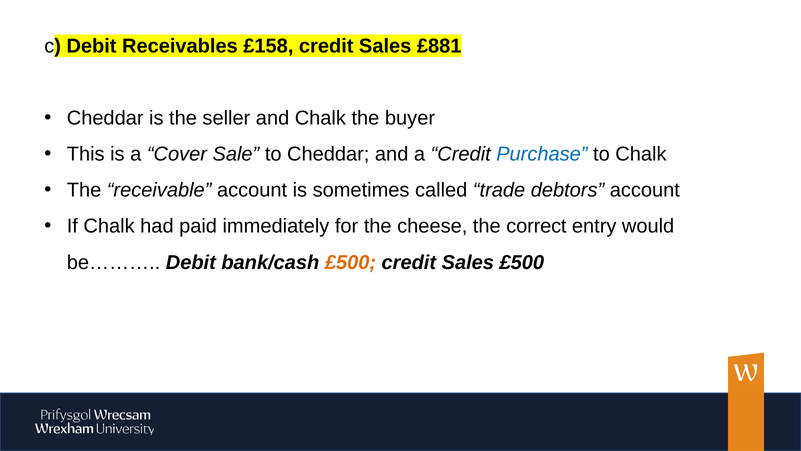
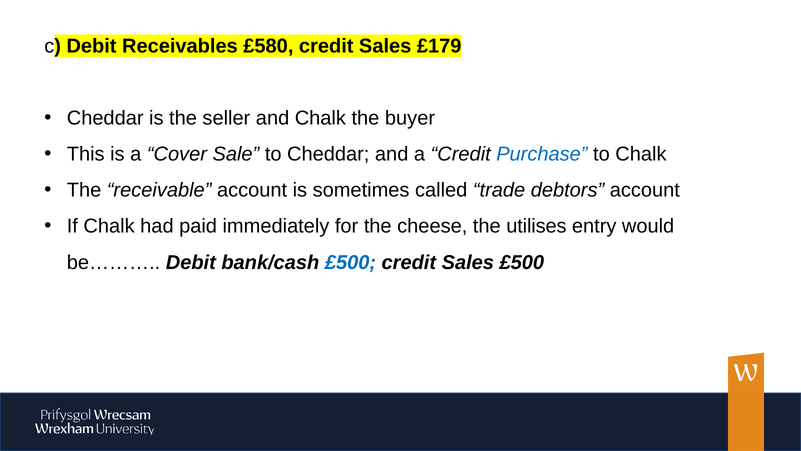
£158: £158 -> £580
£881: £881 -> £179
correct: correct -> utilises
£500 at (350, 262) colour: orange -> blue
